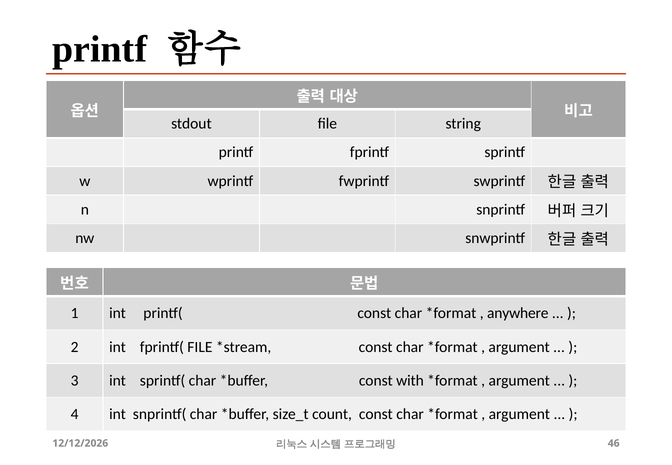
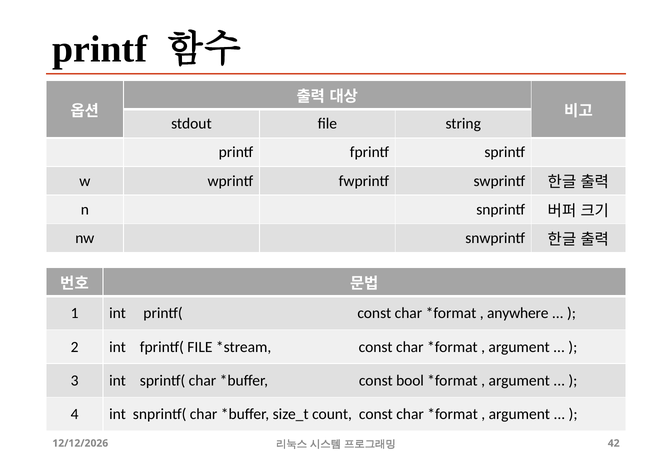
with: with -> bool
46: 46 -> 42
